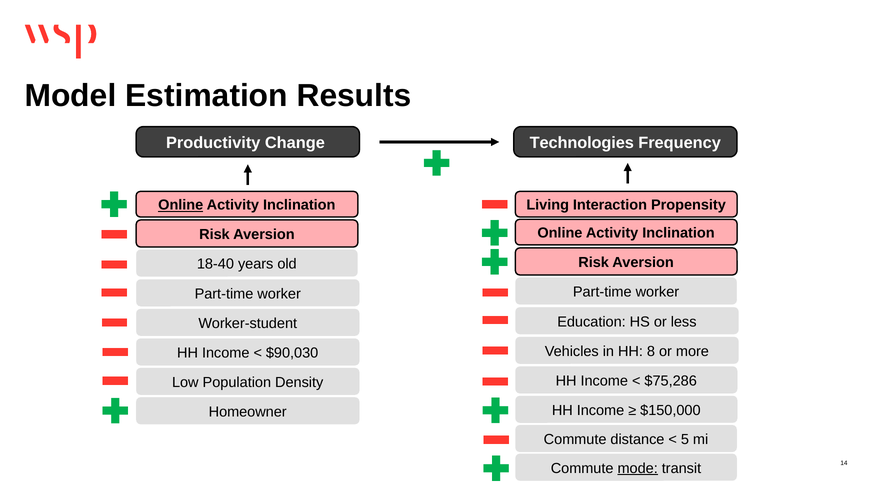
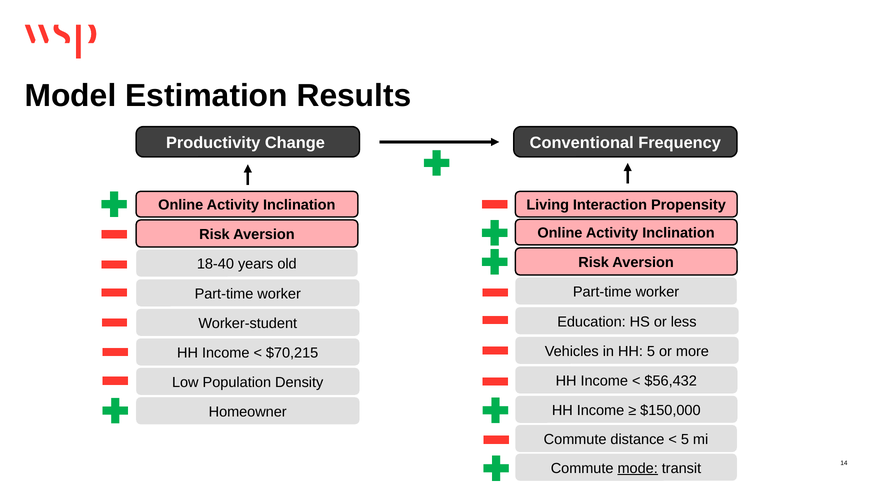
Technologies: Technologies -> Conventional
Online at (181, 205) underline: present -> none
HH 8: 8 -> 5
$90,030: $90,030 -> $70,215
$75,286: $75,286 -> $56,432
